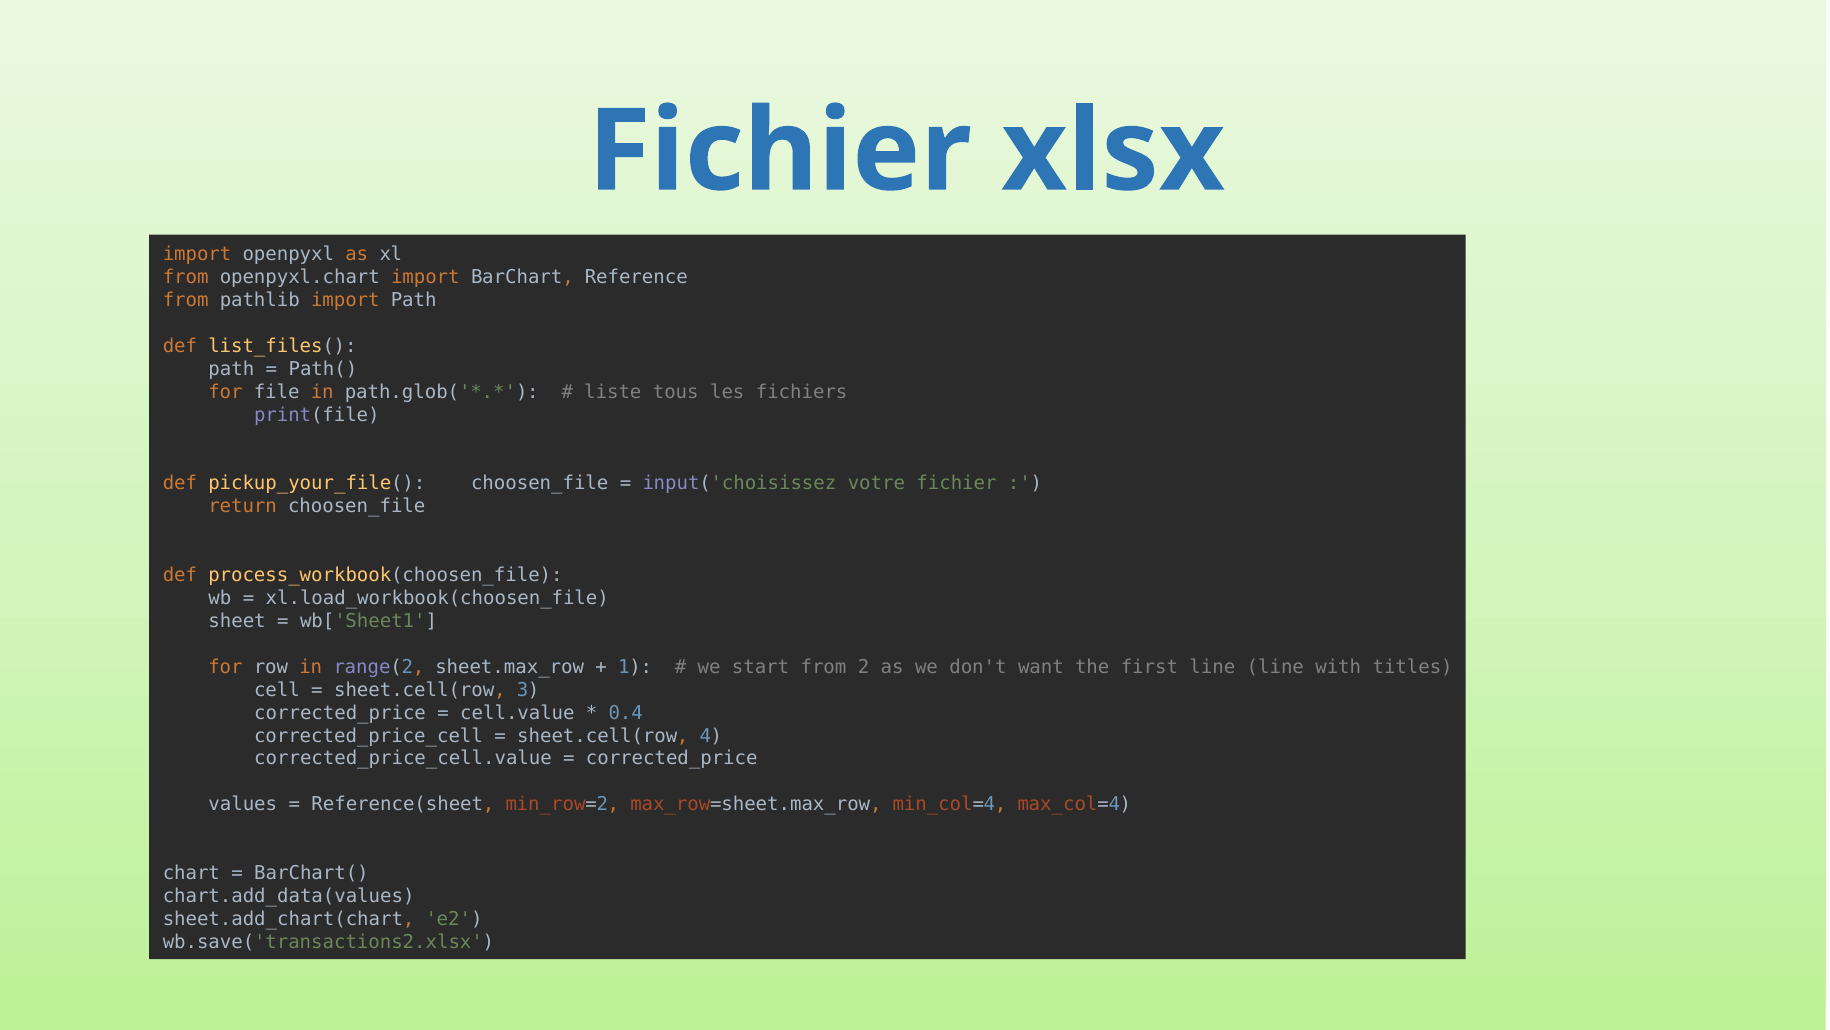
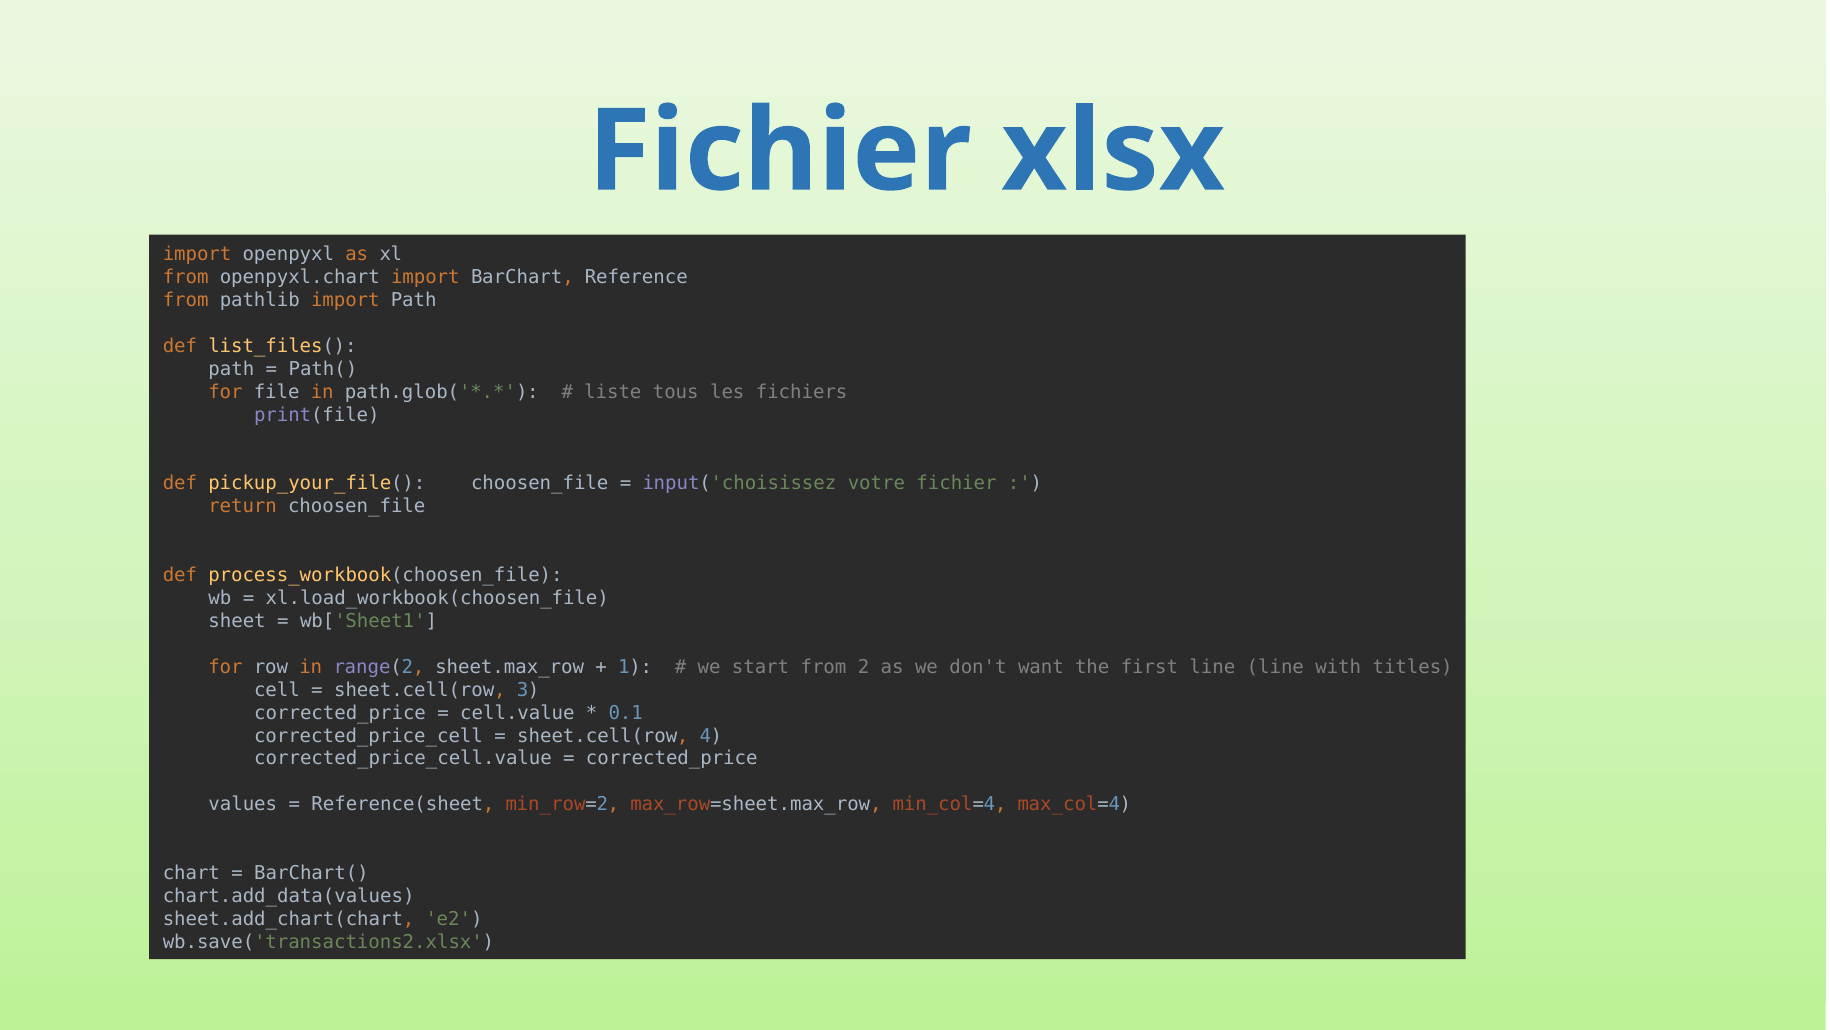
0.4: 0.4 -> 0.1
